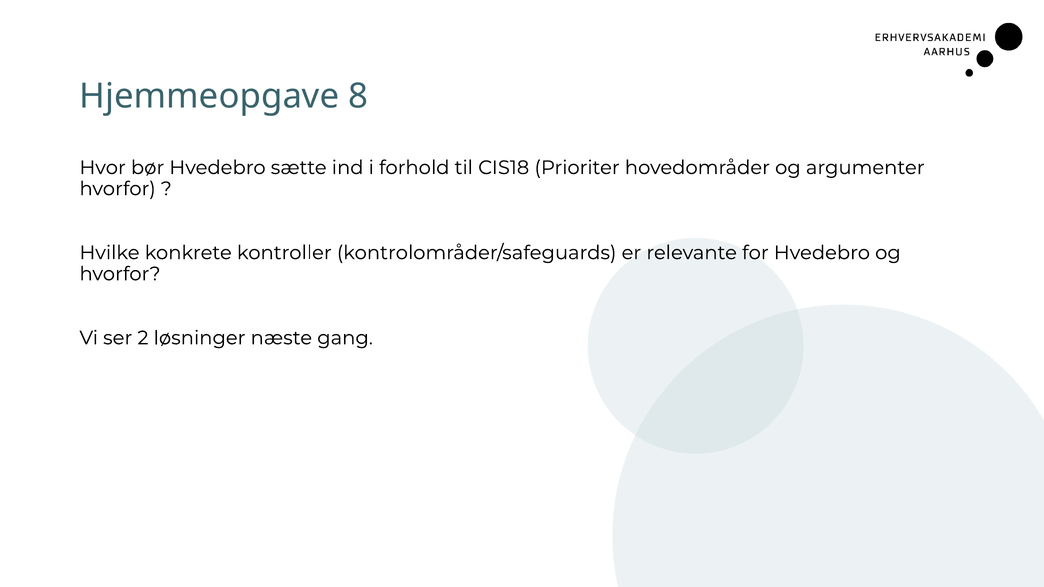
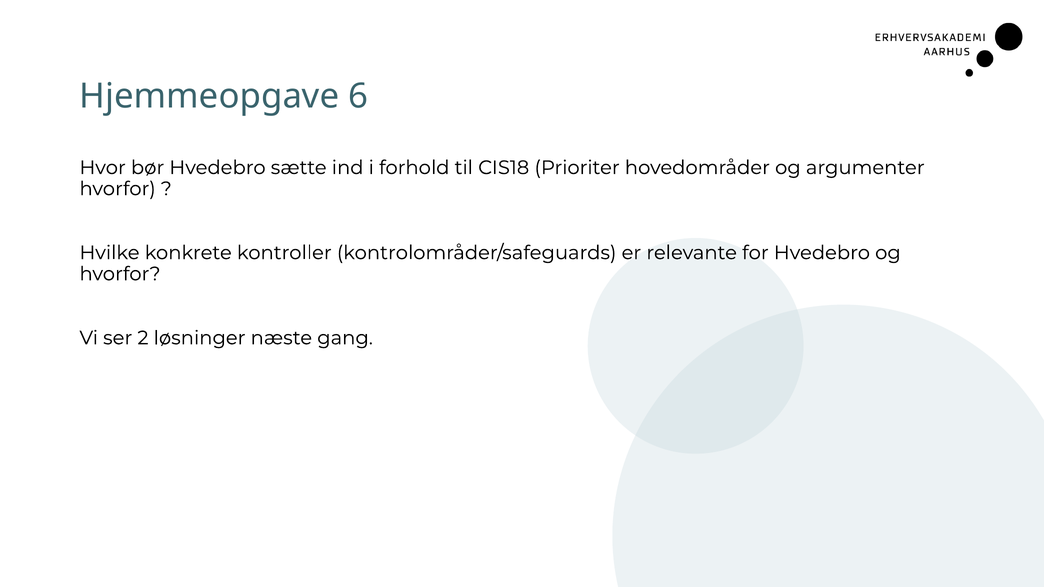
8: 8 -> 6
